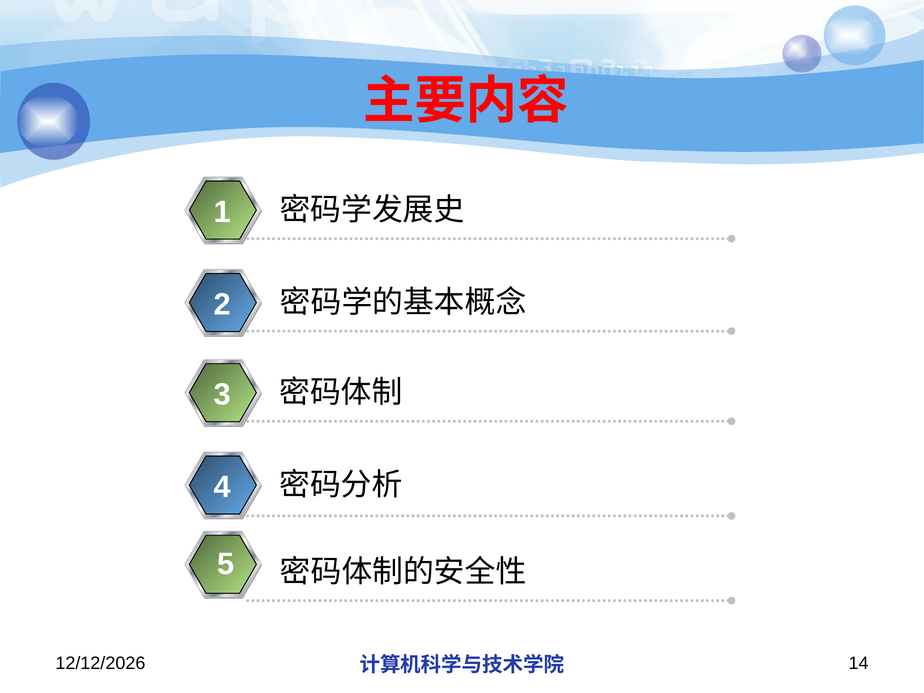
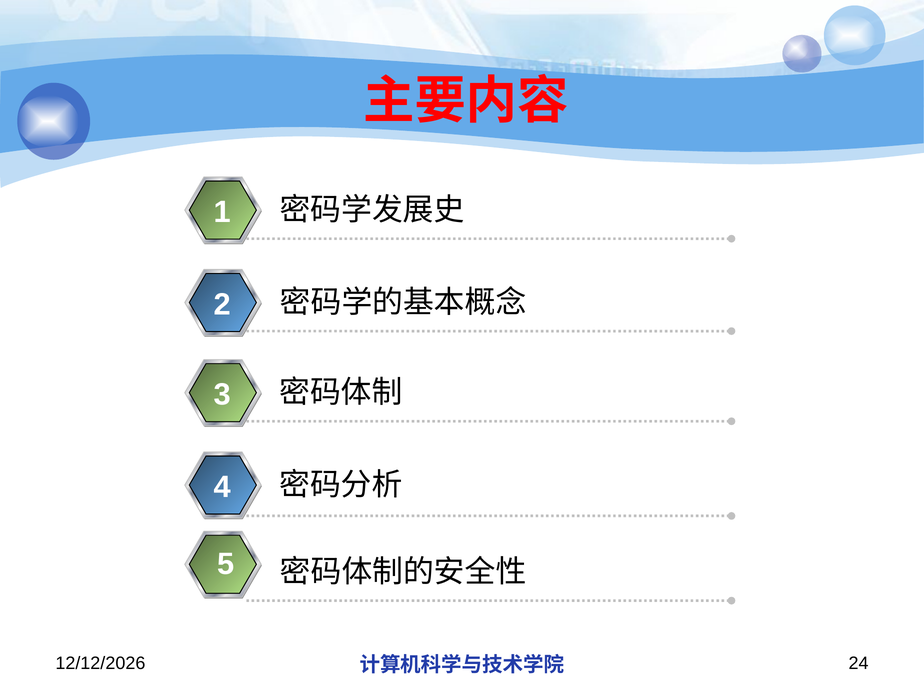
14: 14 -> 24
